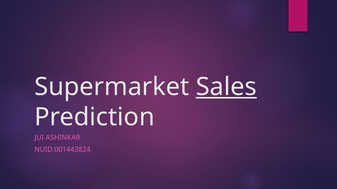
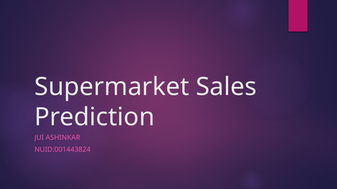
Sales underline: present -> none
